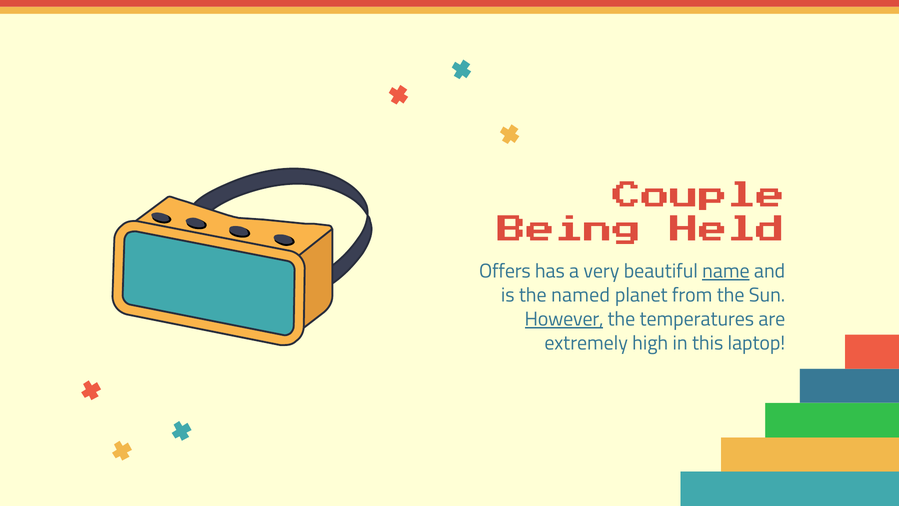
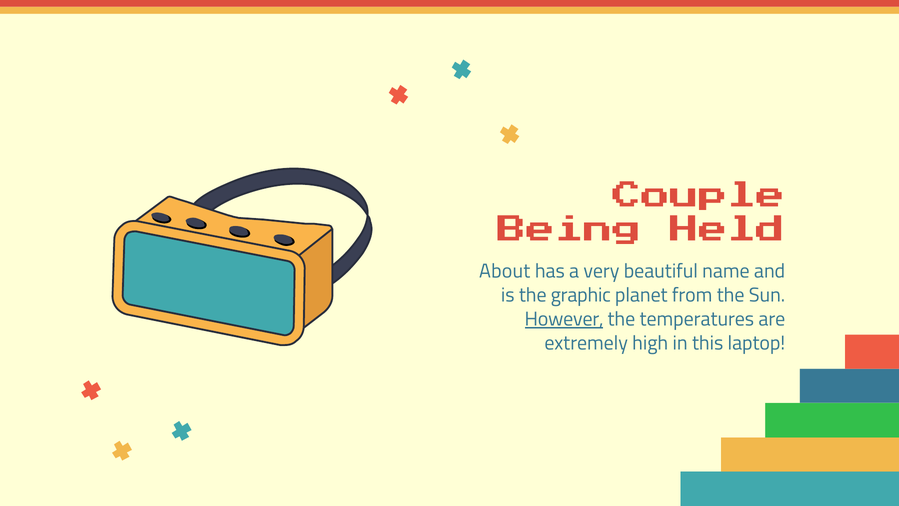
Offers: Offers -> About
name underline: present -> none
named: named -> graphic
